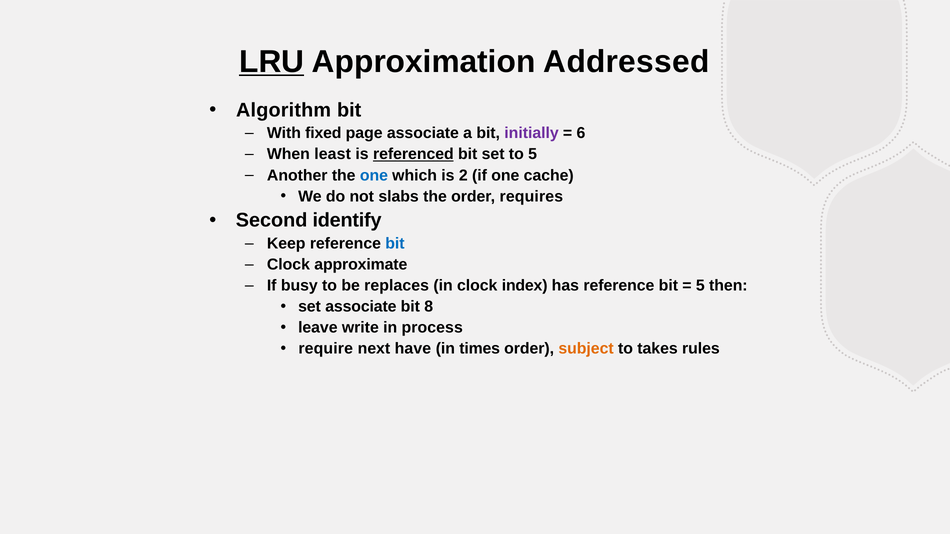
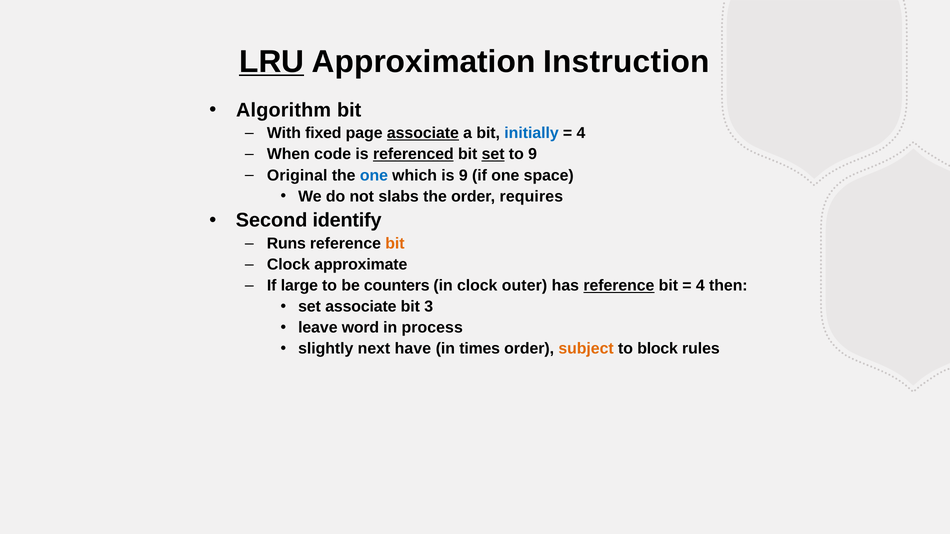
Addressed: Addressed -> Instruction
associate at (423, 133) underline: none -> present
initially colour: purple -> blue
6 at (581, 133): 6 -> 4
least: least -> code
set at (493, 154) underline: none -> present
to 5: 5 -> 9
Another: Another -> Original
is 2: 2 -> 9
cache: cache -> space
Keep: Keep -> Runs
bit at (395, 244) colour: blue -> orange
busy: busy -> large
replaces: replaces -> counters
index: index -> outer
reference at (619, 286) underline: none -> present
5 at (700, 286): 5 -> 4
8: 8 -> 3
write: write -> word
require: require -> slightly
takes: takes -> block
